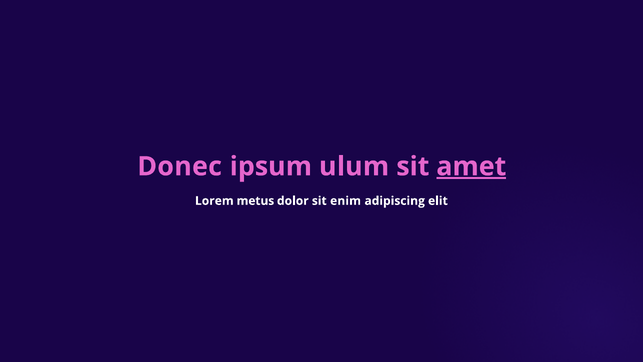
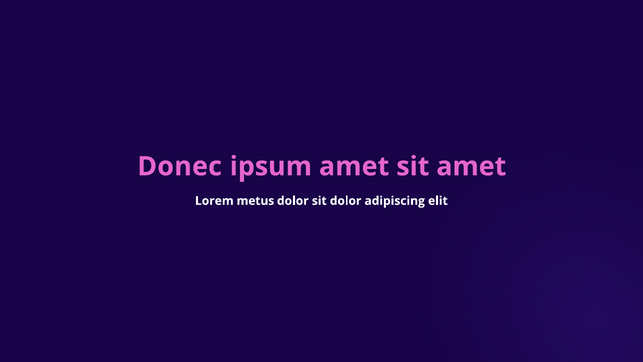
ipsum ulum: ulum -> amet
amet at (471, 166) underline: present -> none
sit enim: enim -> dolor
